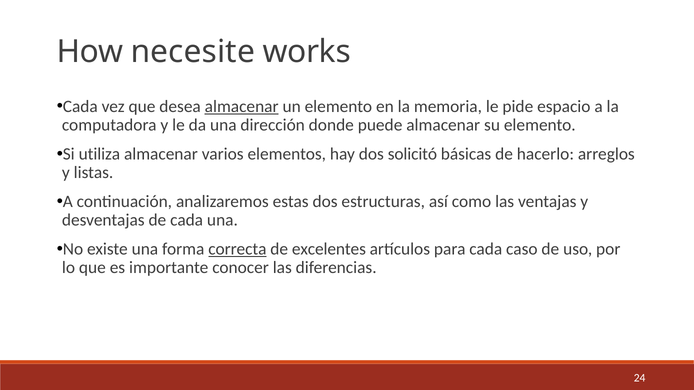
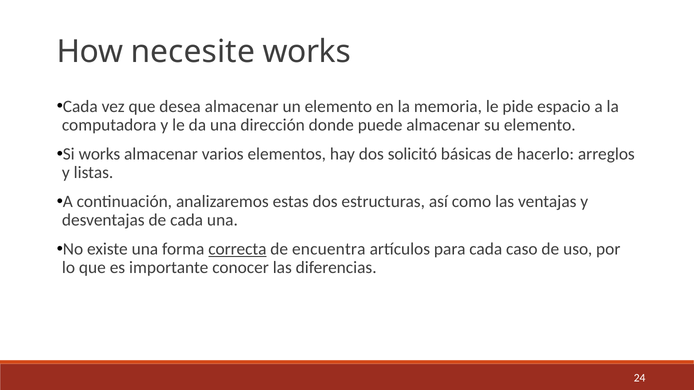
almacenar at (242, 107) underline: present -> none
Si utiliza: utiliza -> works
excelentes: excelentes -> encuentra
